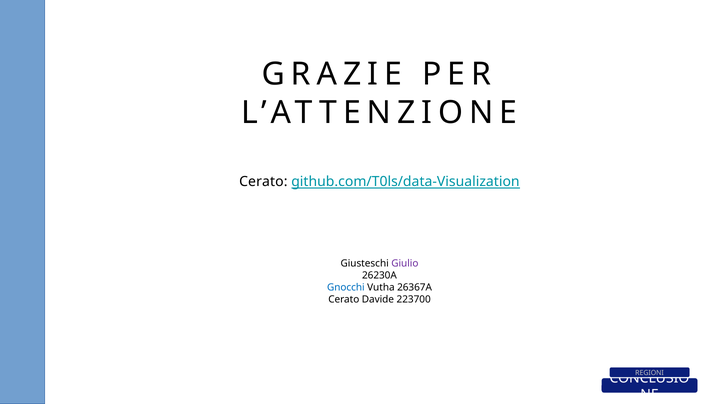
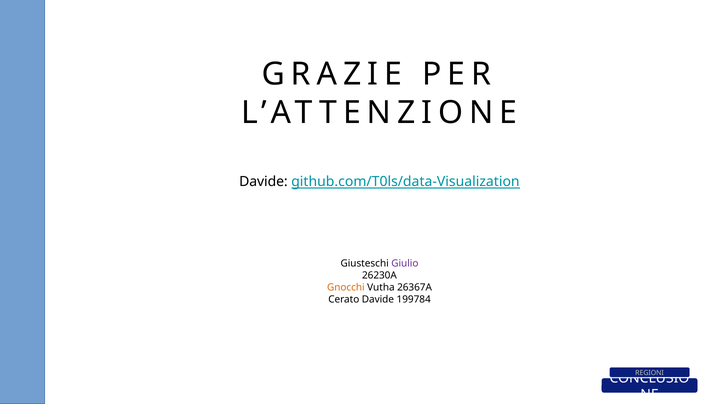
Cerato at (263, 182): Cerato -> Davide
Gnocchi colour: blue -> orange
223700: 223700 -> 199784
